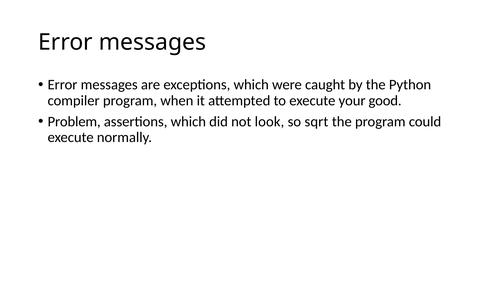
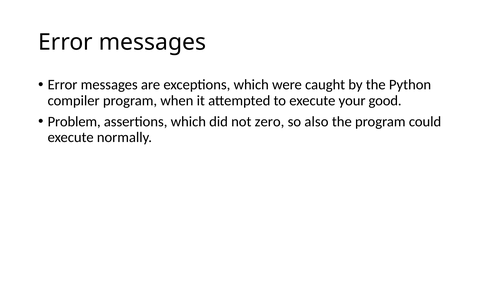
look: look -> zero
sqrt: sqrt -> also
